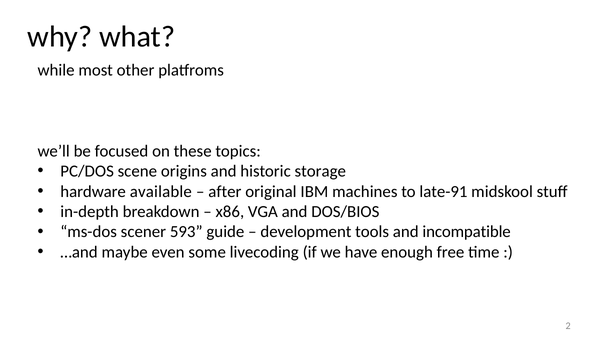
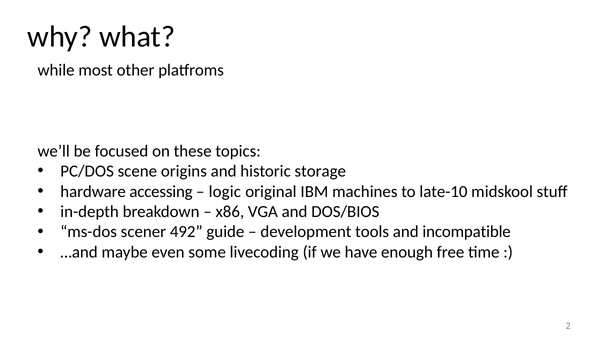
available: available -> accessing
after: after -> logic
late-91: late-91 -> late-10
593: 593 -> 492
